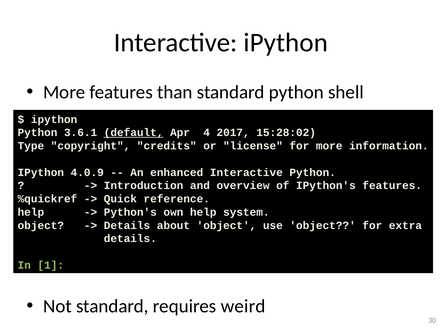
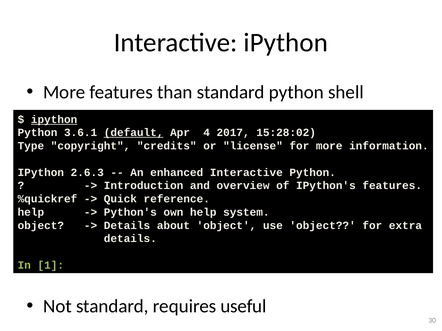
ipython at (54, 120) underline: none -> present
4.0.9: 4.0.9 -> 2.6.3
weird: weird -> useful
